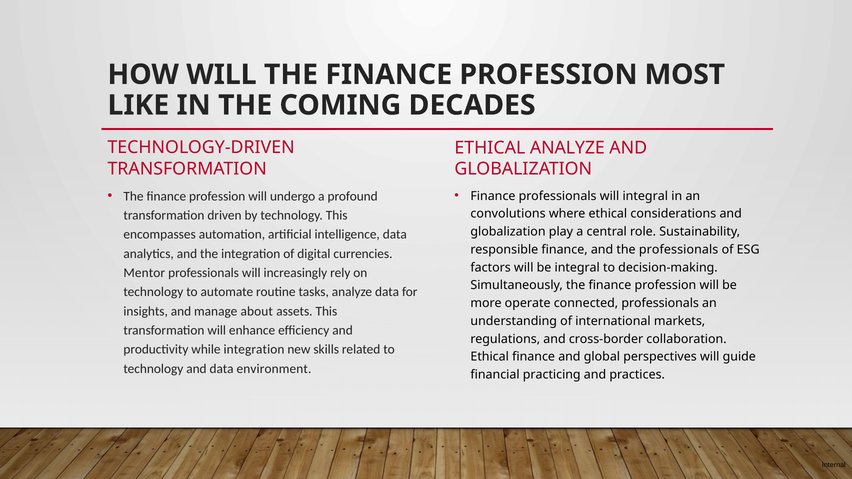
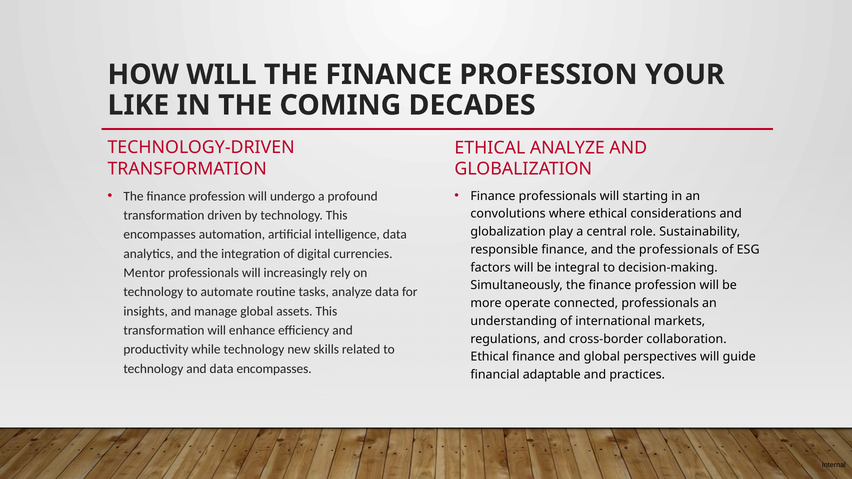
MOST: MOST -> YOUR
will integral: integral -> starting
manage about: about -> global
while integration: integration -> technology
data environment: environment -> encompasses
practicing: practicing -> adaptable
